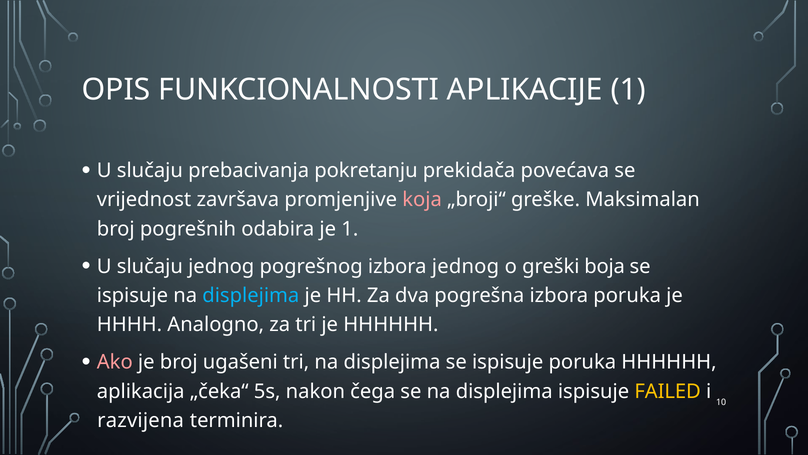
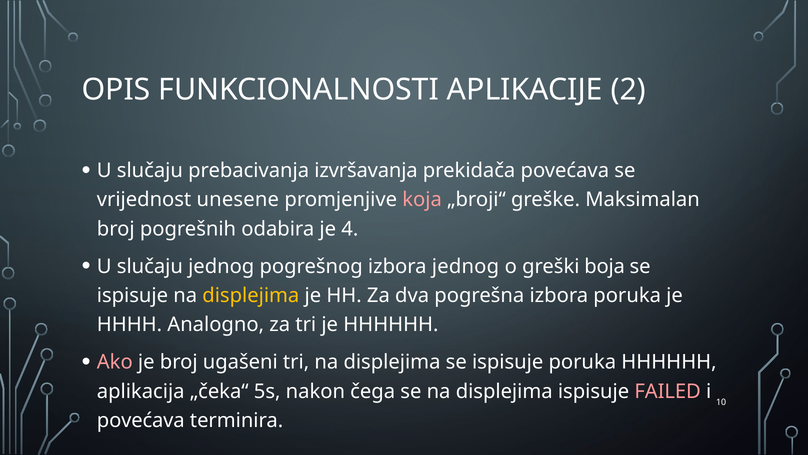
APLIKACIJE 1: 1 -> 2
pokretanju: pokretanju -> izvršavanja
završava: završava -> unesene
je 1: 1 -> 4
displejima at (251, 295) colour: light blue -> yellow
FAILED colour: yellow -> pink
razvijena at (141, 420): razvijena -> povećava
